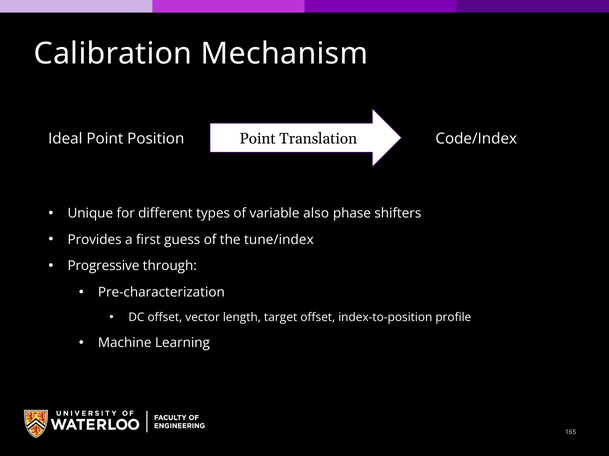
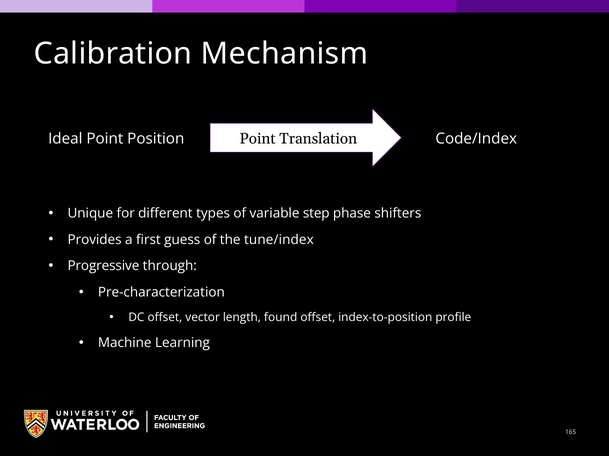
also: also -> step
target: target -> found
